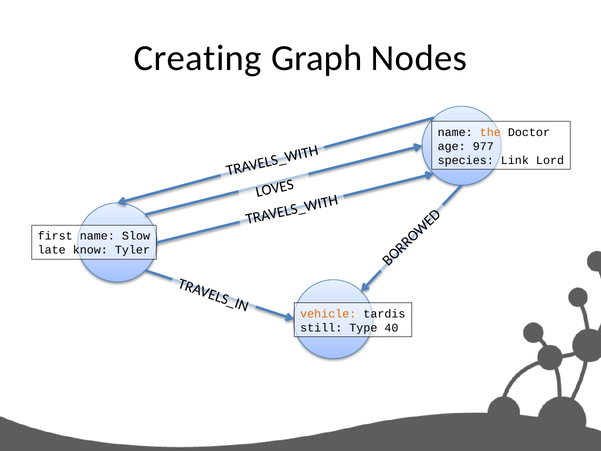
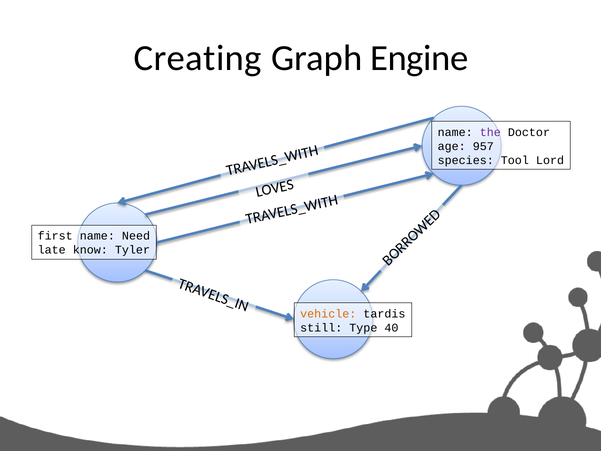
Nodes: Nodes -> Engine
the colour: orange -> purple
977: 977 -> 957
Link: Link -> Tool
Slow: Slow -> Need
